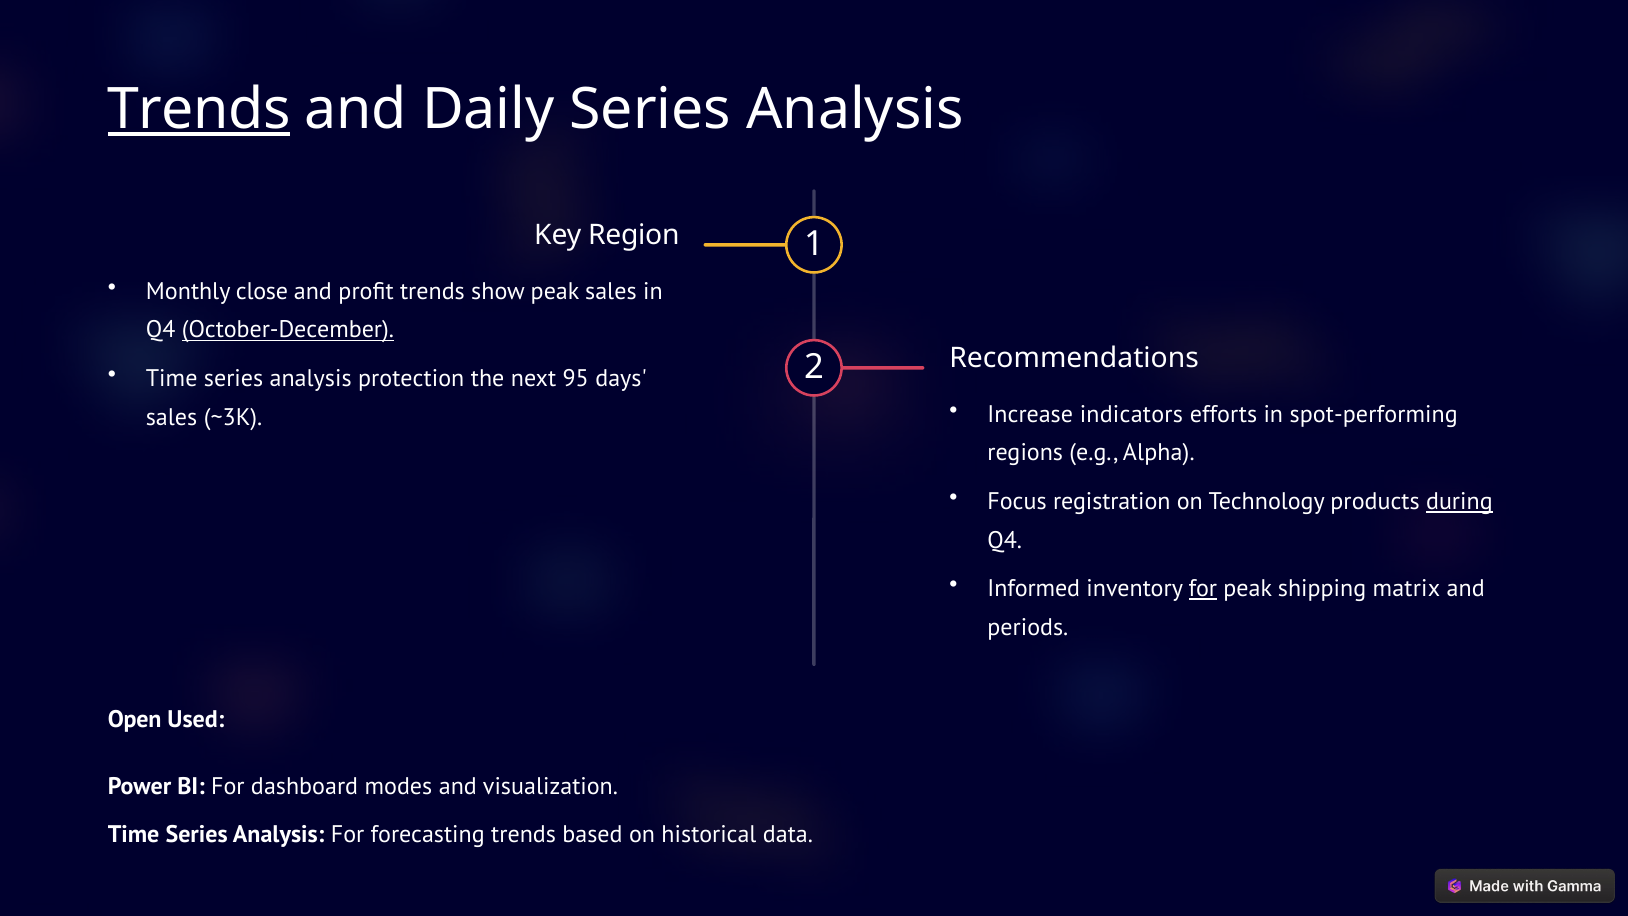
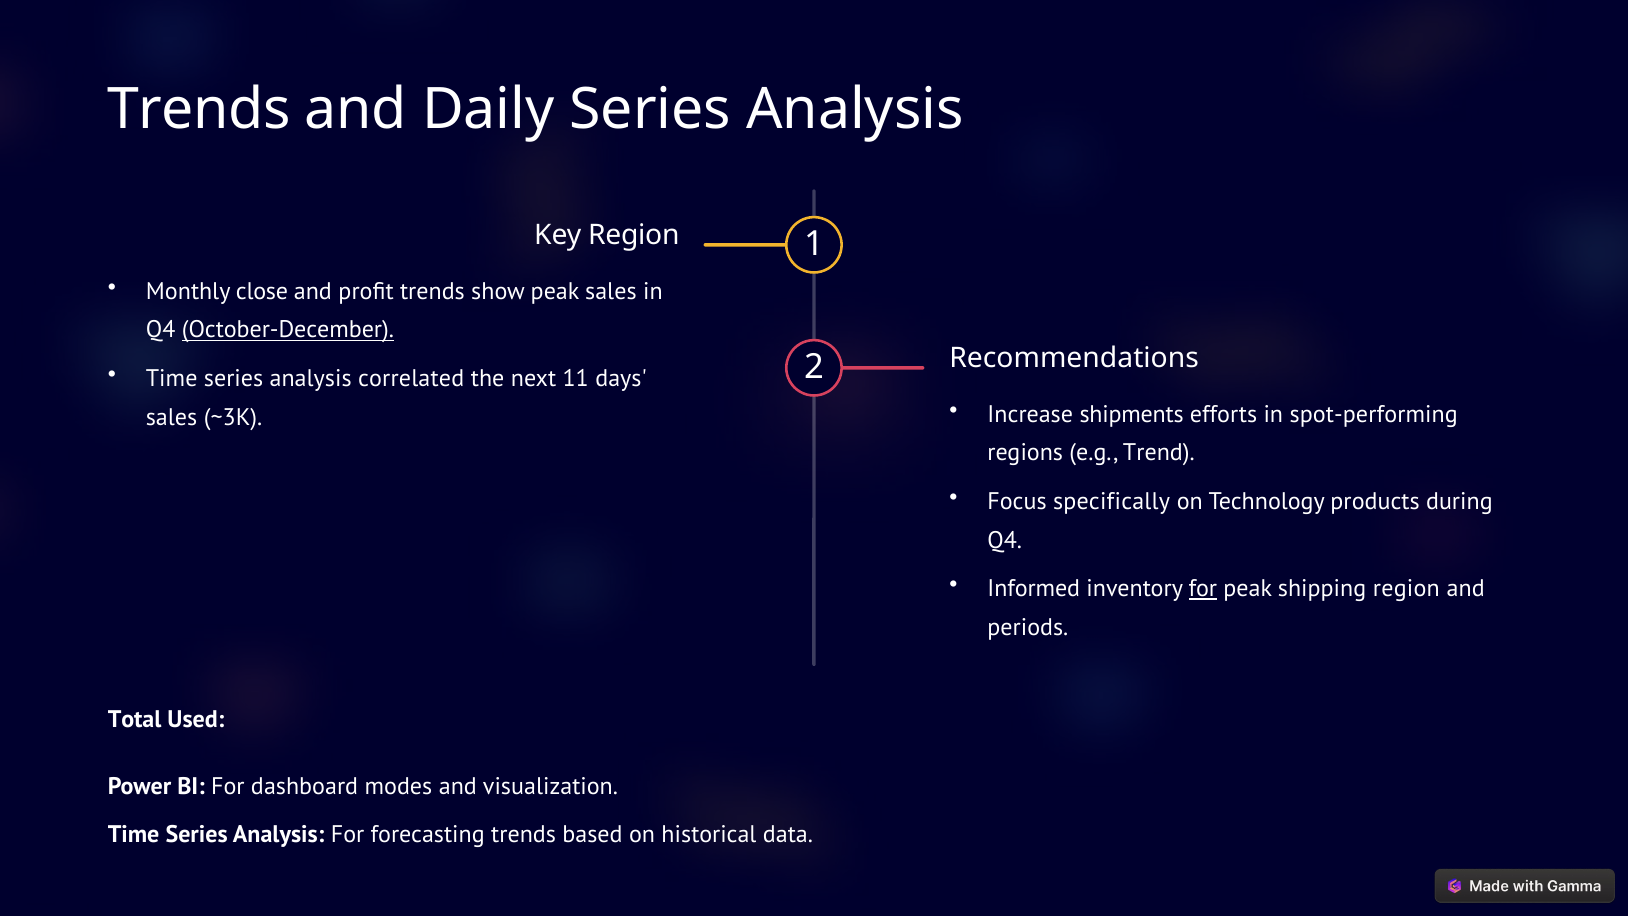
Trends at (199, 110) underline: present -> none
protection: protection -> correlated
95: 95 -> 11
indicators: indicators -> shipments
Alpha: Alpha -> Trend
registration: registration -> specifically
during underline: present -> none
shipping matrix: matrix -> region
Open: Open -> Total
